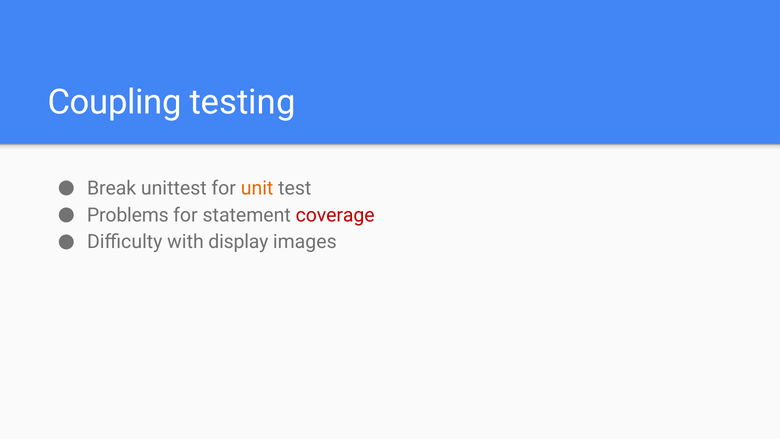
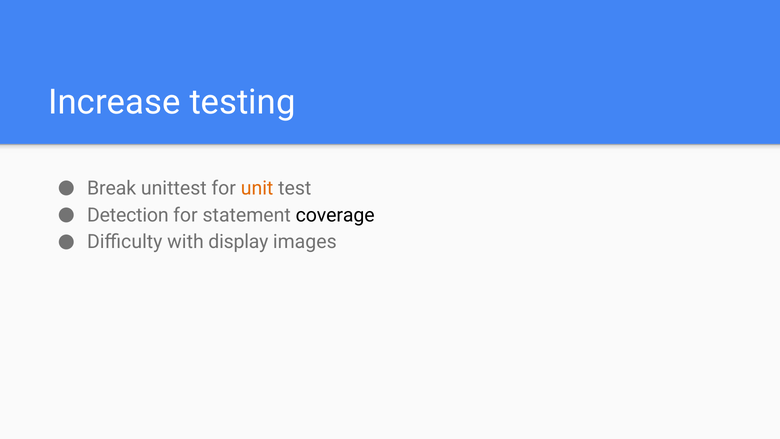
Coupling: Coupling -> Increase
Problems: Problems -> Detection
coverage colour: red -> black
